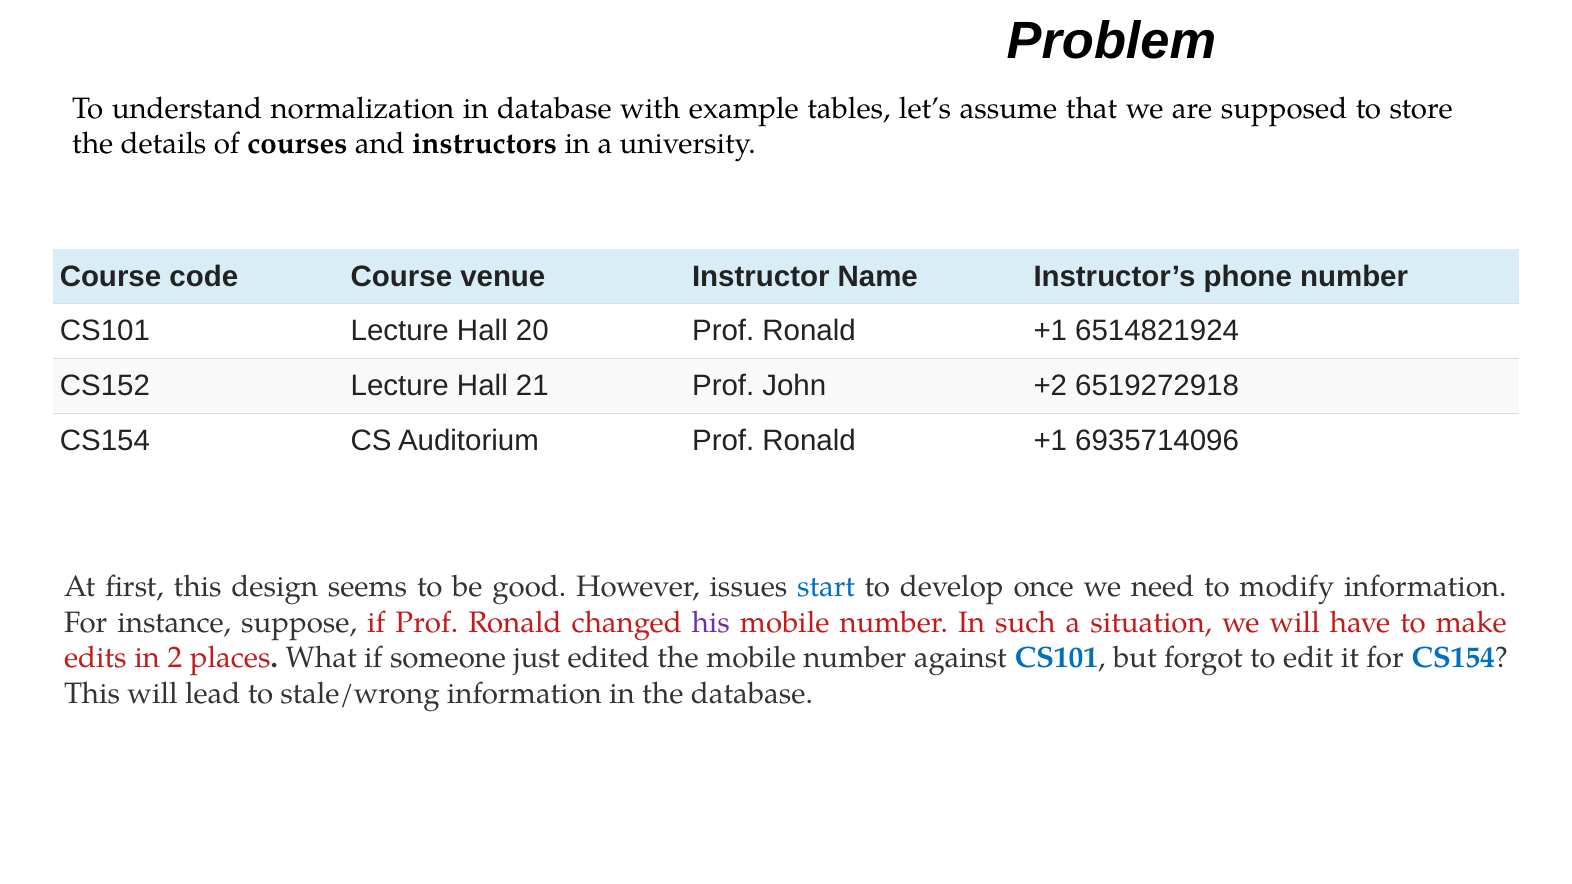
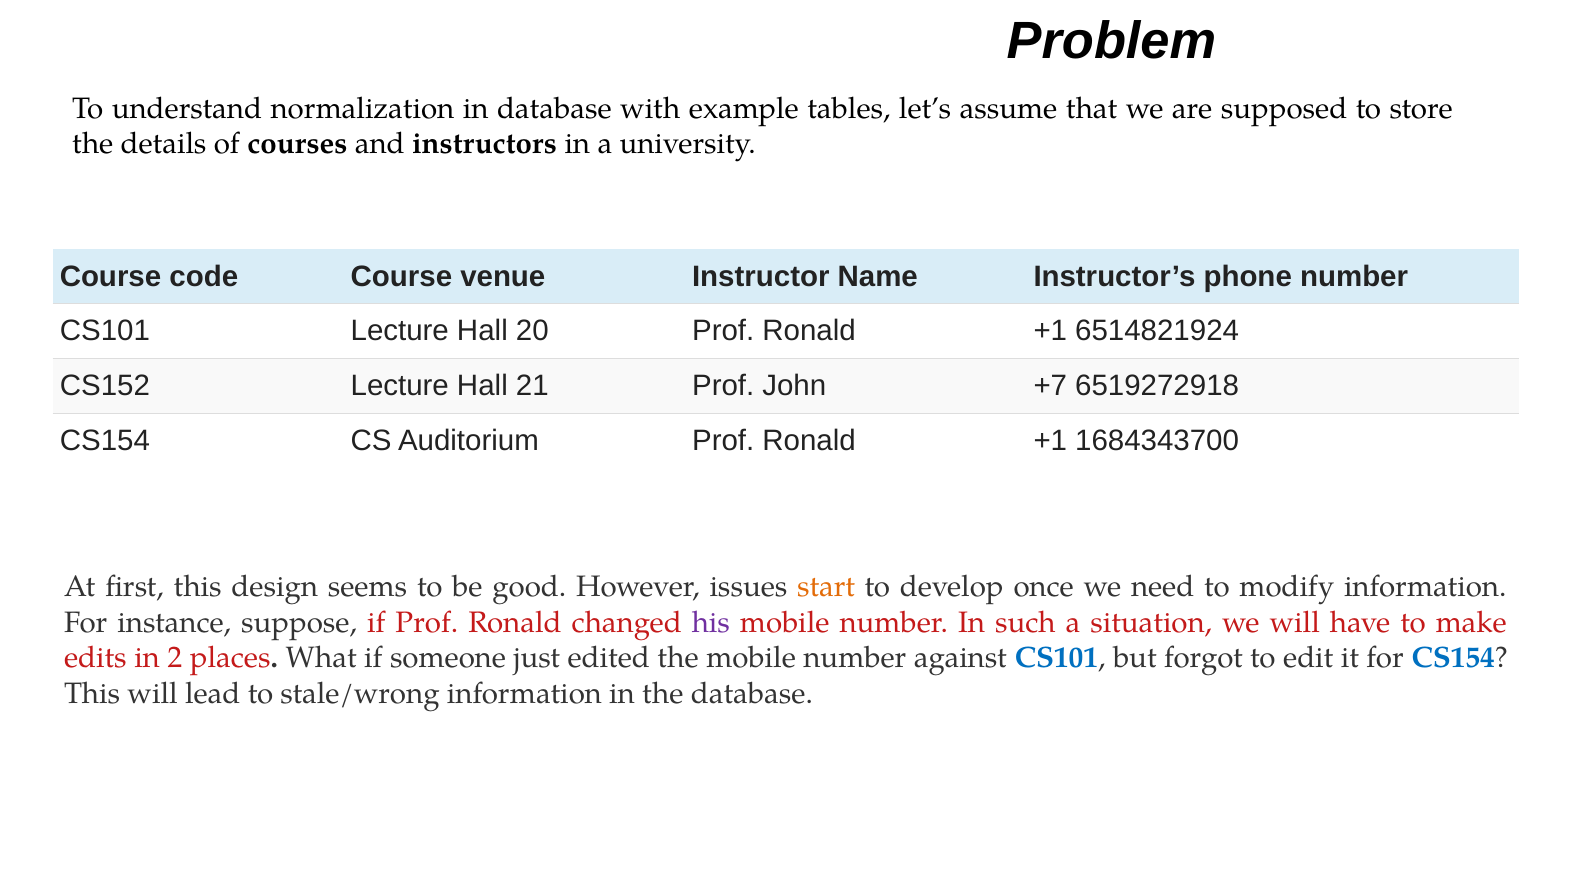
+2: +2 -> +7
6935714096: 6935714096 -> 1684343700
start colour: blue -> orange
